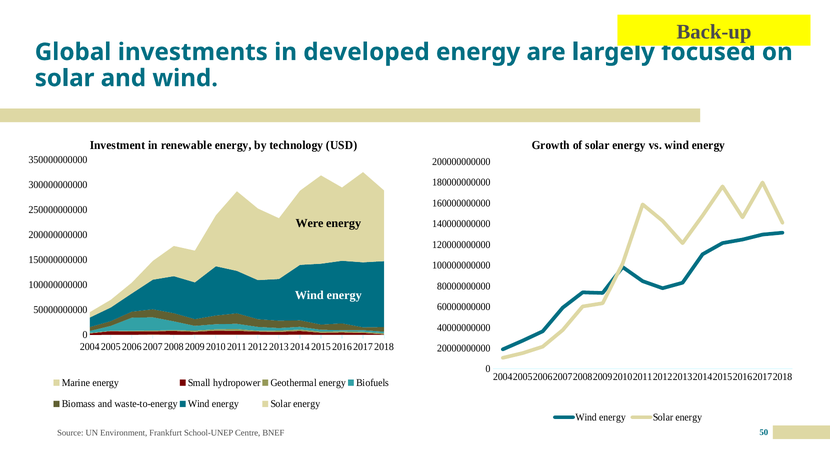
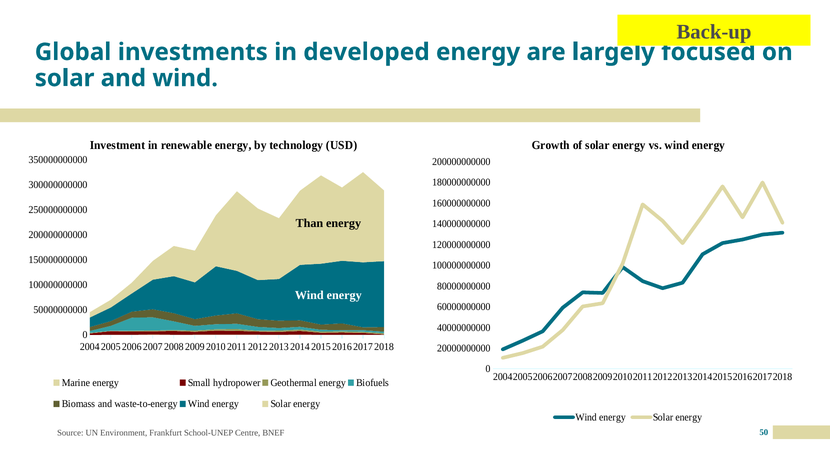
Were: Were -> Than
